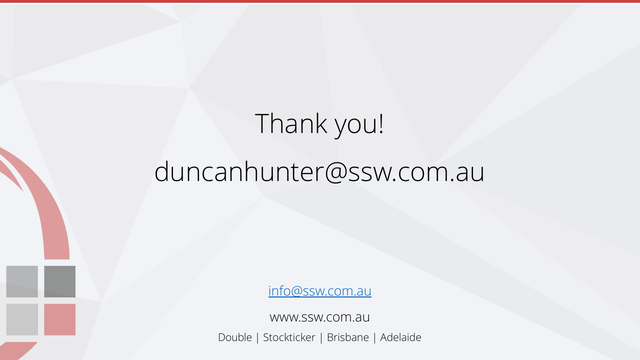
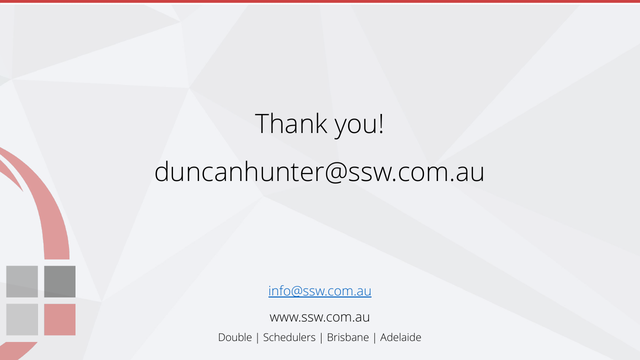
Stockticker: Stockticker -> Schedulers
